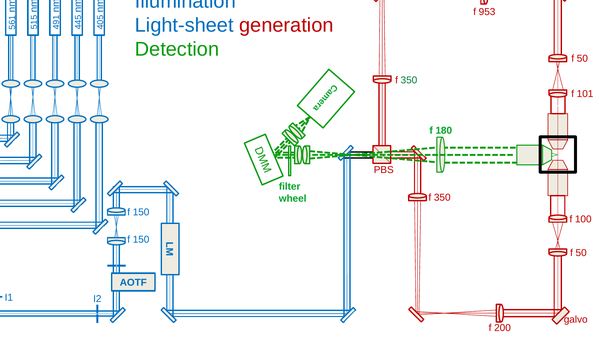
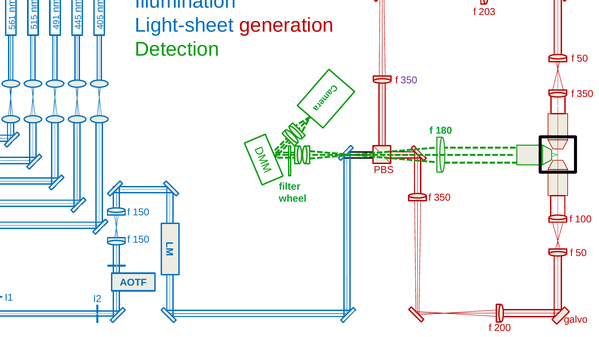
953: 953 -> 203
350 at (409, 80) colour: green -> purple
101 at (585, 94): 101 -> 350
